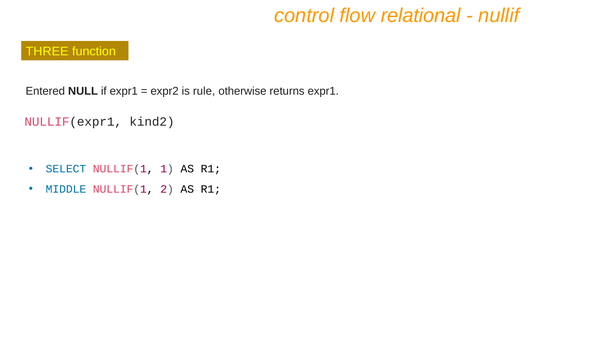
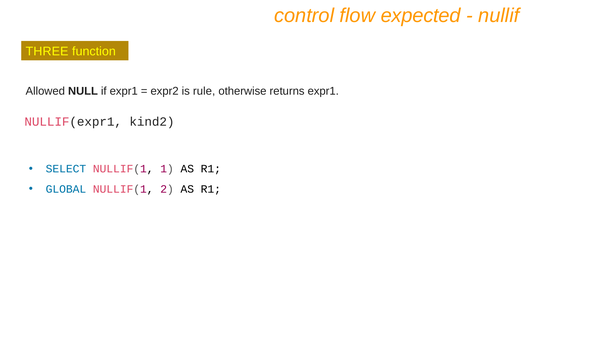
relational: relational -> expected
Entered: Entered -> Allowed
MIDDLE: MIDDLE -> GLOBAL
